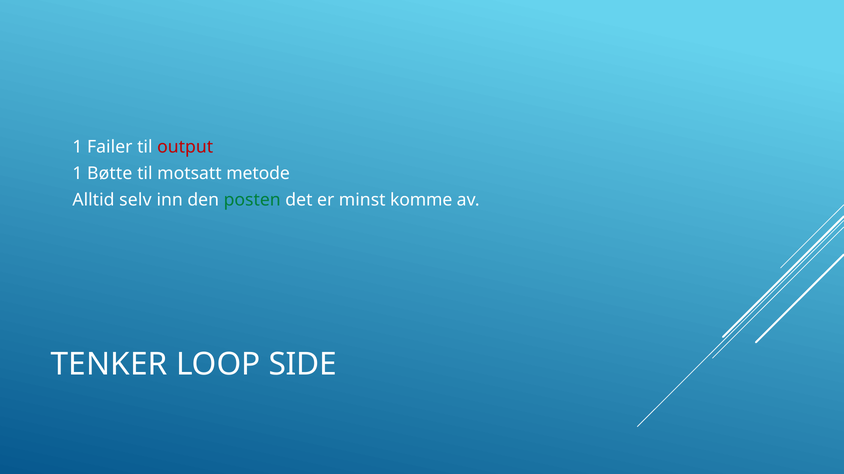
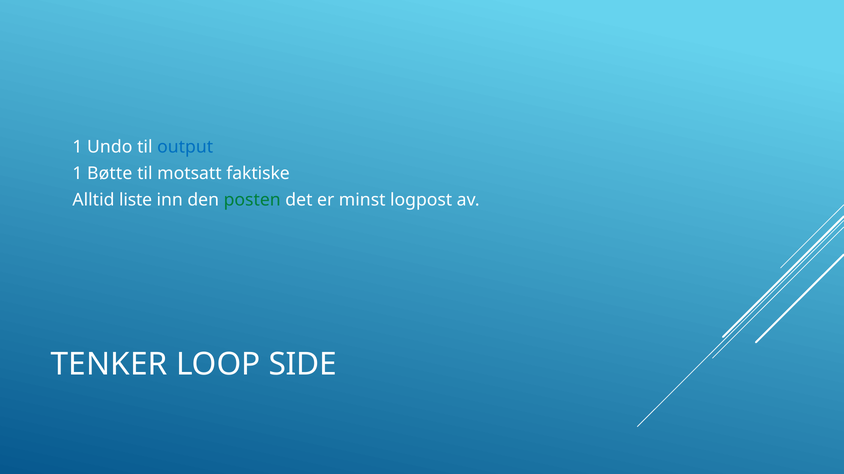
Failer: Failer -> Undo
output colour: red -> blue
metode: metode -> faktiske
selv: selv -> liste
komme: komme -> logpost
